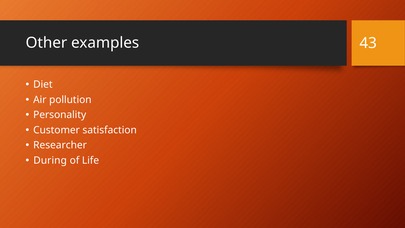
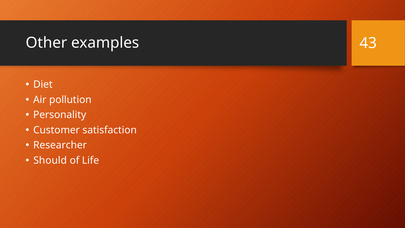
During: During -> Should
